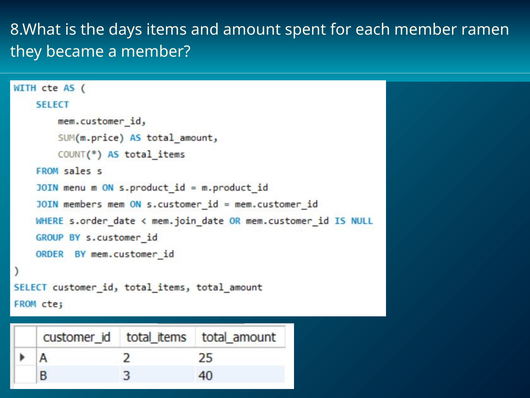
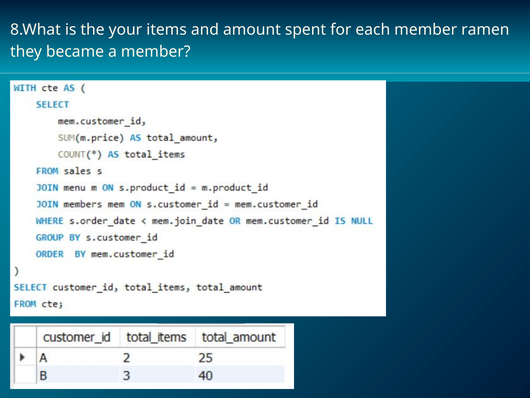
days: days -> your
